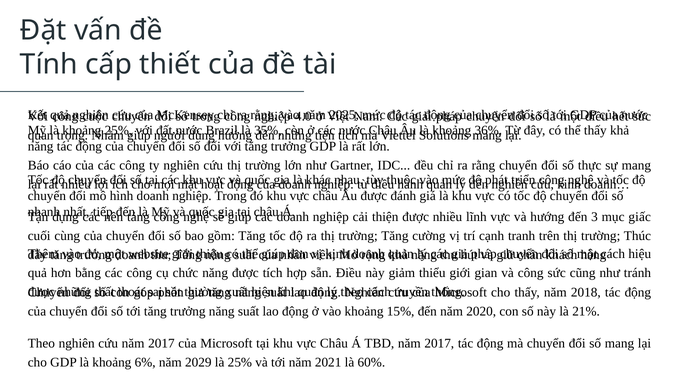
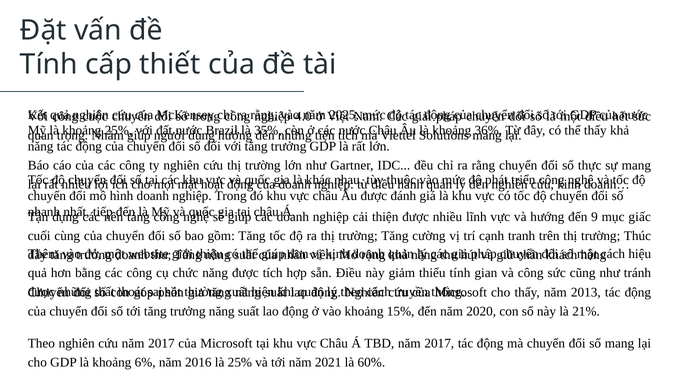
3: 3 -> 9
thiểu giới: giới -> tính
2018: 2018 -> 2013
2029: 2029 -> 2016
